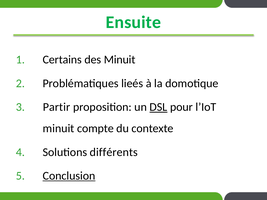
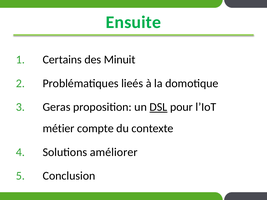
Partir: Partir -> Geras
minuit at (59, 129): minuit -> métier
différents: différents -> améliorer
Conclusion underline: present -> none
